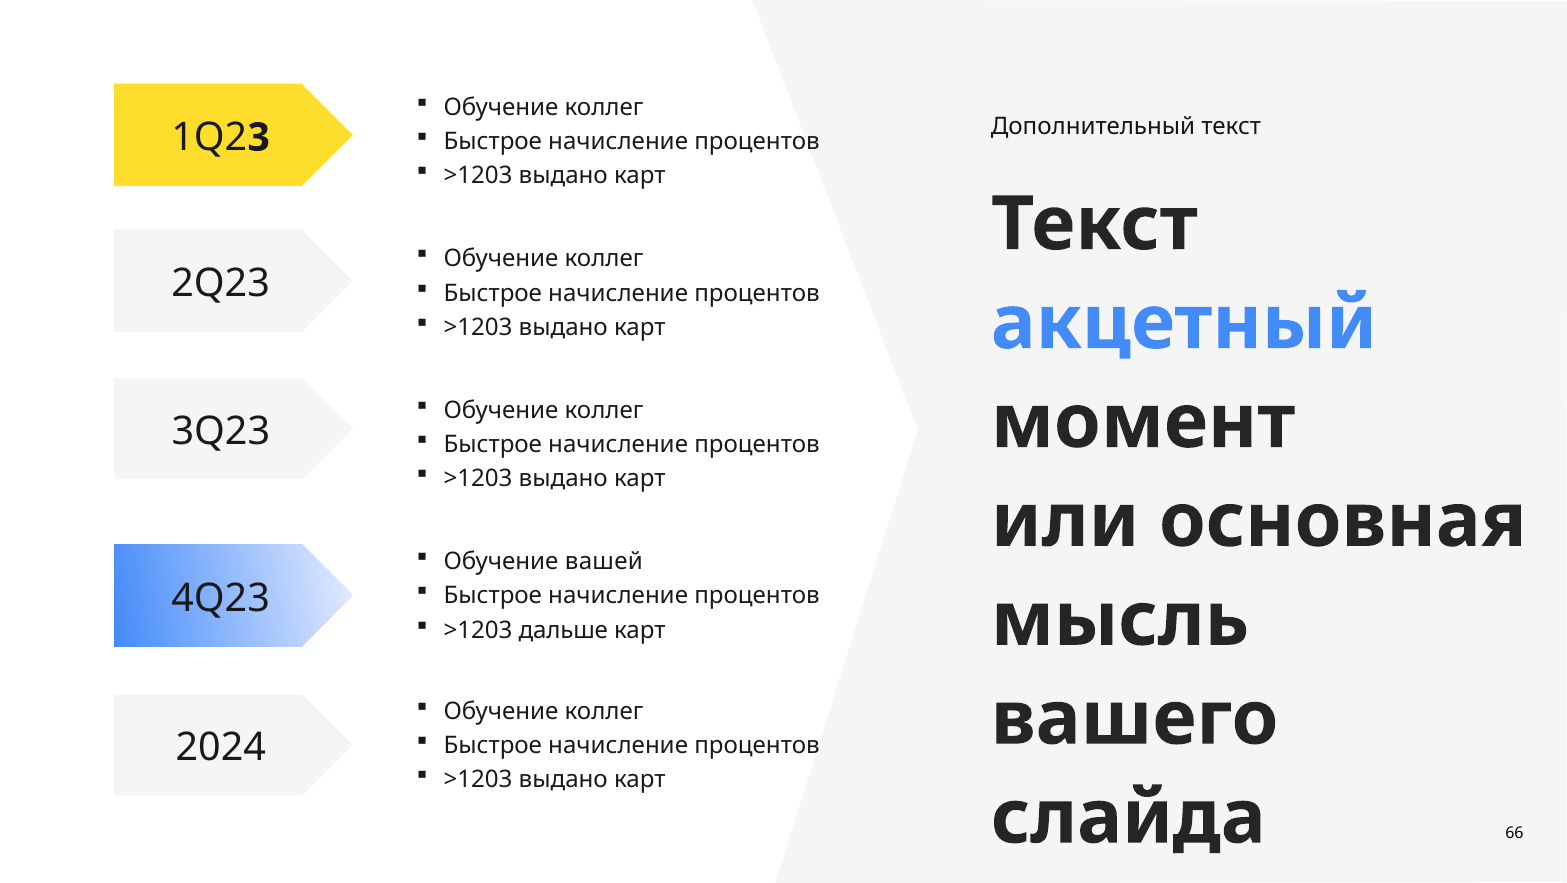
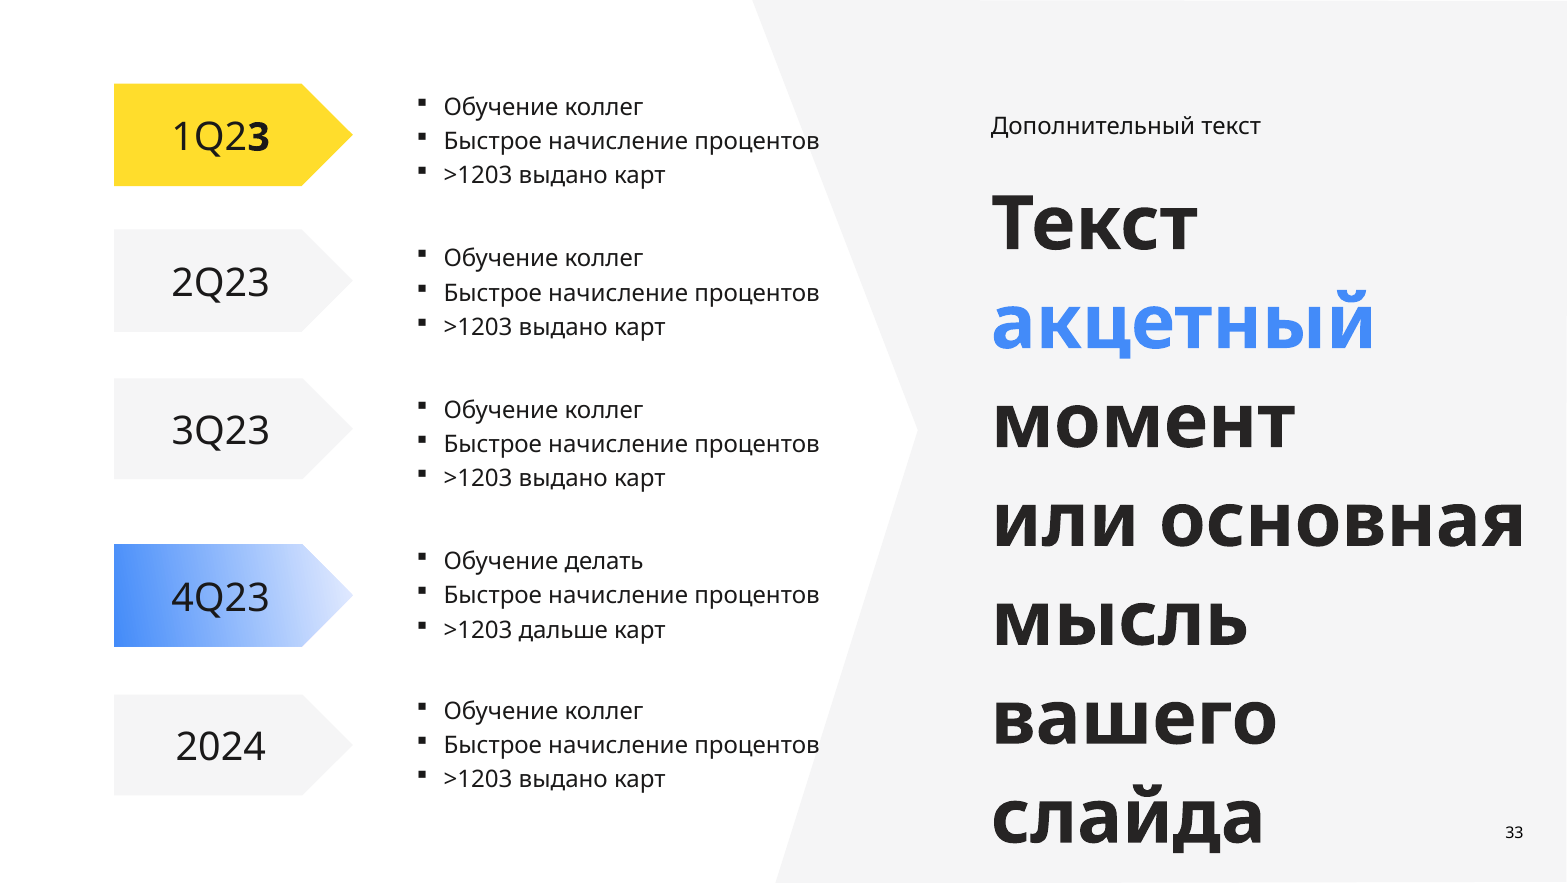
вашей: вашей -> делать
66: 66 -> 33
